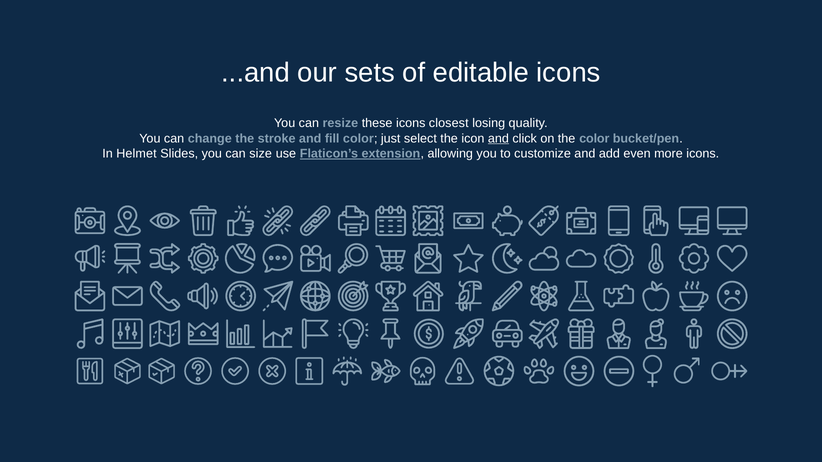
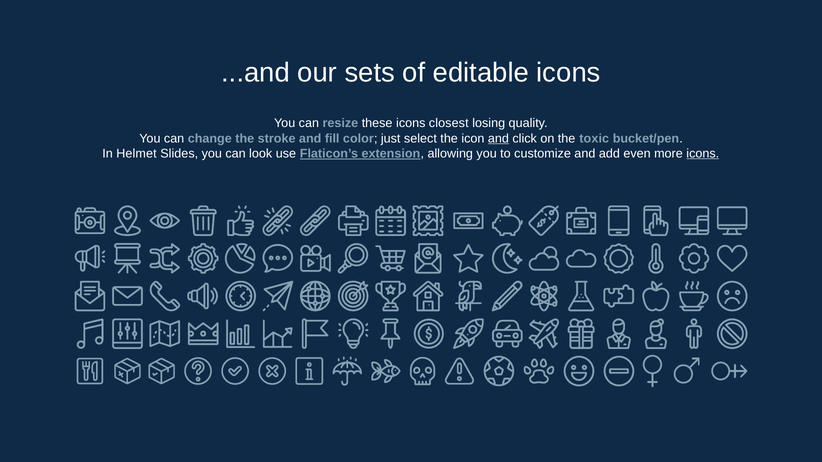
the color: color -> toxic
size: size -> look
icons at (703, 154) underline: none -> present
